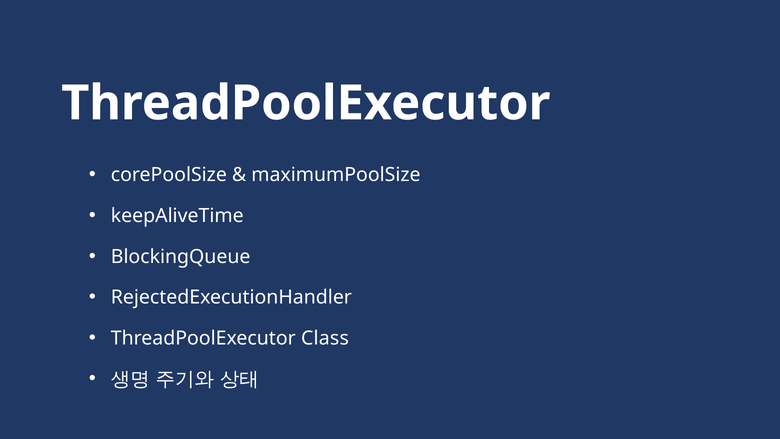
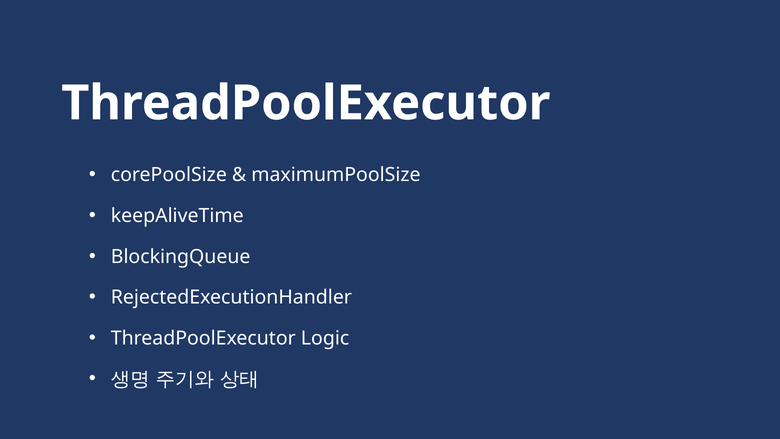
Class: Class -> Logic
